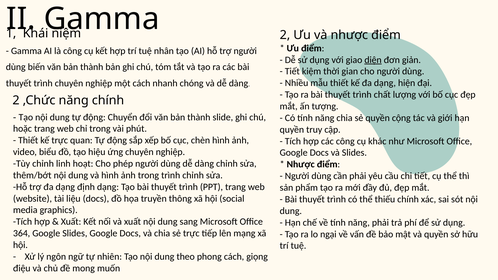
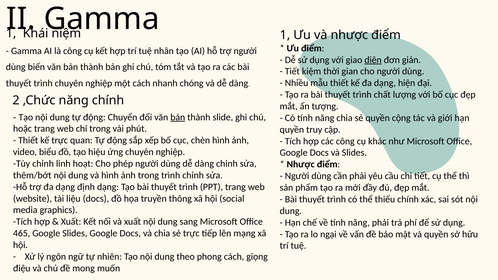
2 at (285, 35): 2 -> 1
bản at (178, 117) underline: none -> present
364: 364 -> 465
